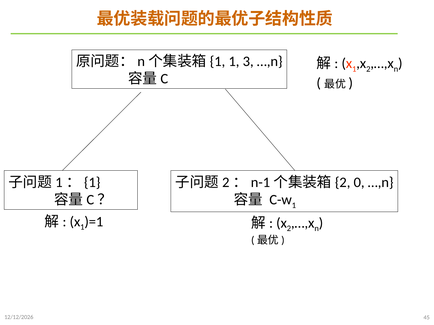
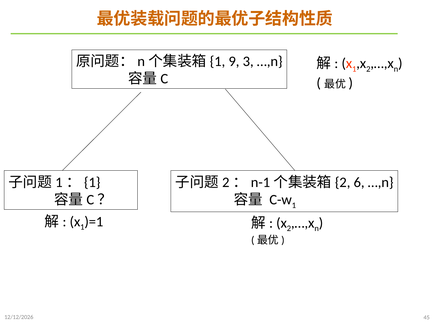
1 at (234, 62): 1 -> 9
0: 0 -> 6
